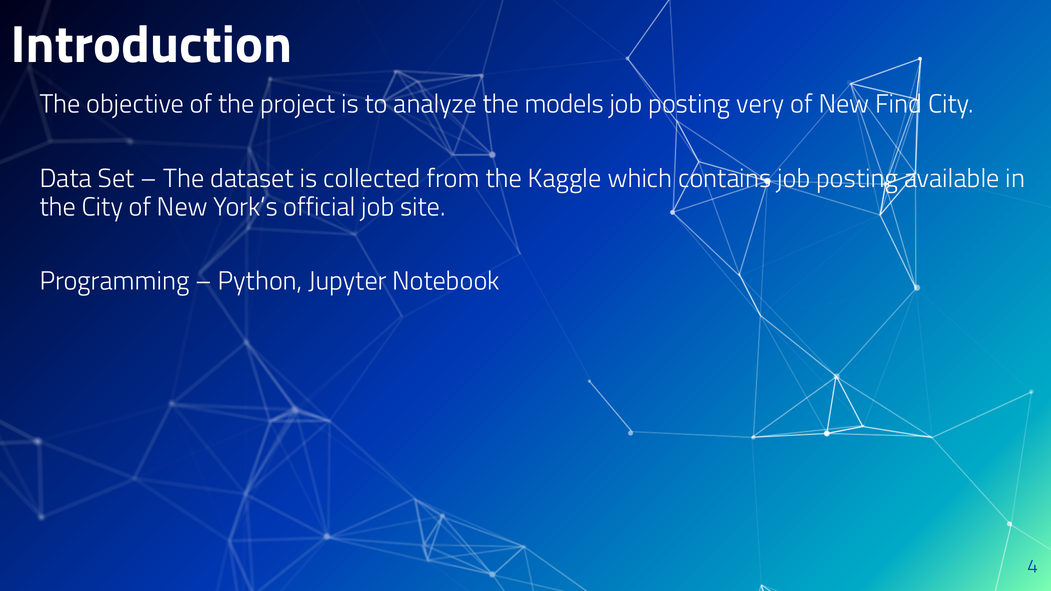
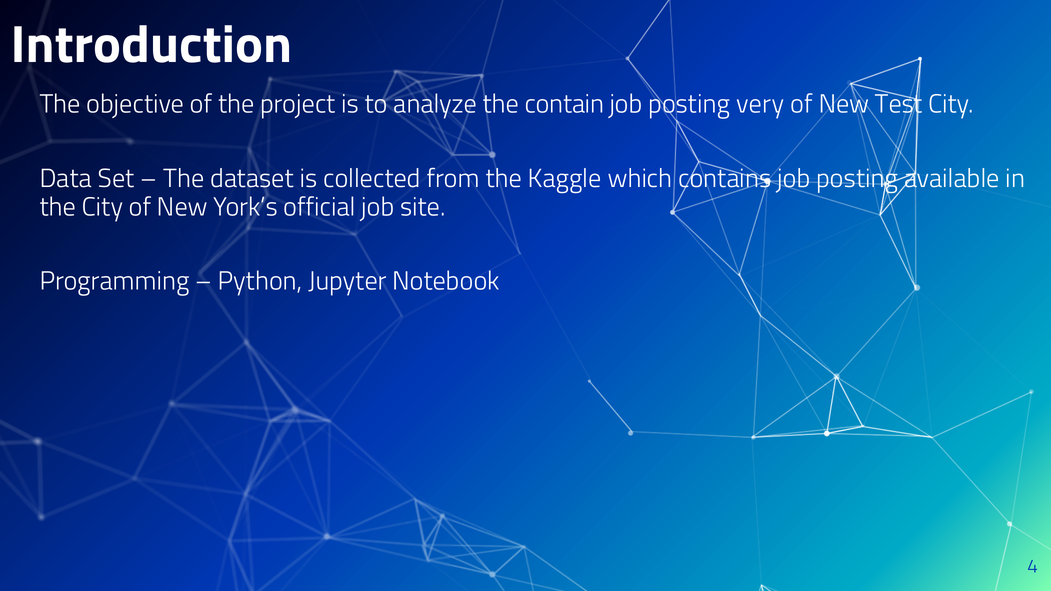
models: models -> contain
Find: Find -> Test
